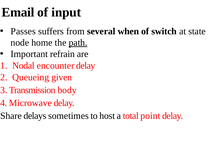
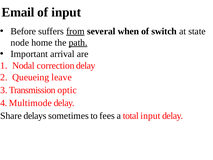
Passes: Passes -> Before
from underline: none -> present
refrain: refrain -> arrival
encounter: encounter -> correction
given: given -> leave
body: body -> optic
Microwave: Microwave -> Multimode
host: host -> fees
total point: point -> input
